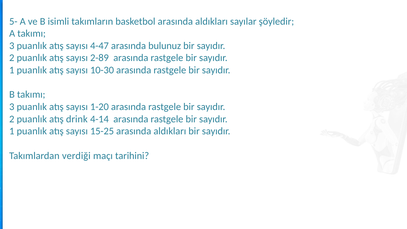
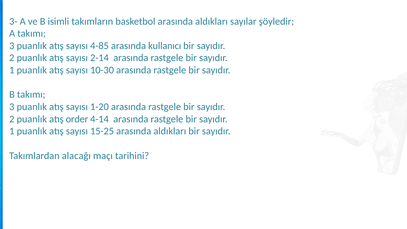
5-: 5- -> 3-
4-47: 4-47 -> 4-85
bulunuz: bulunuz -> kullanıcı
2-89: 2-89 -> 2-14
drink: drink -> order
verdiği: verdiği -> alacağı
